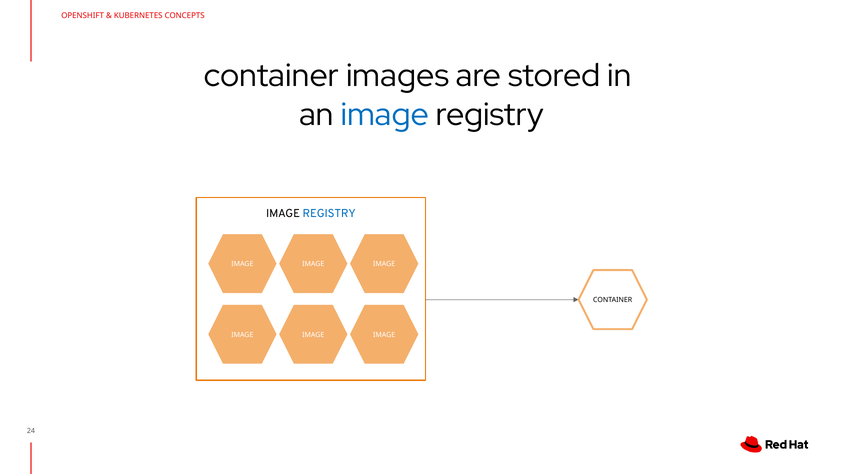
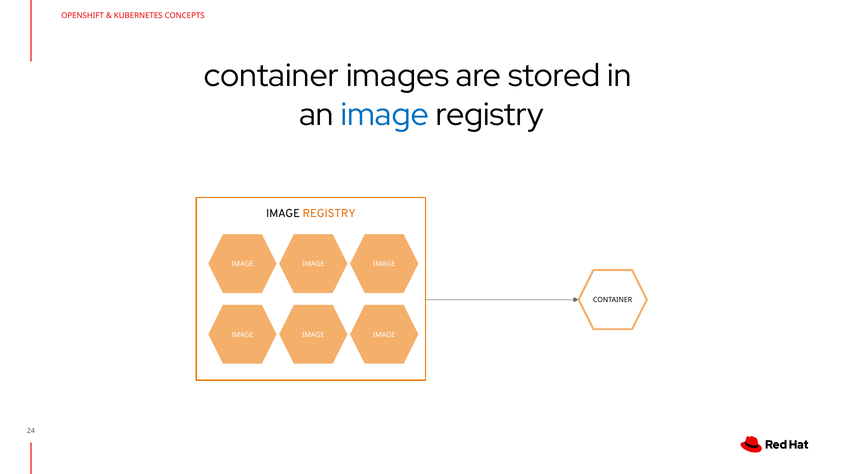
REGISTRY at (329, 214) colour: blue -> orange
